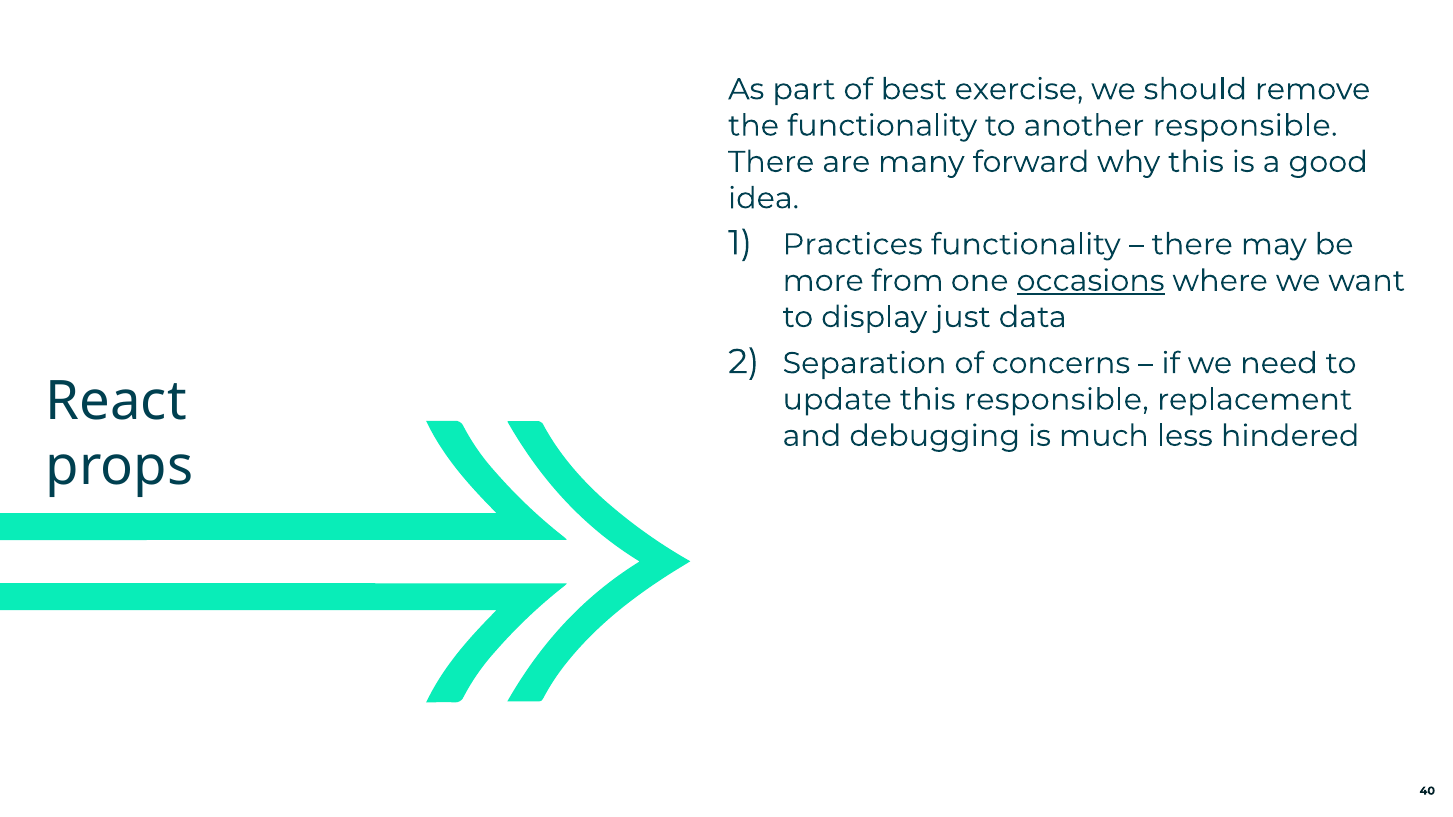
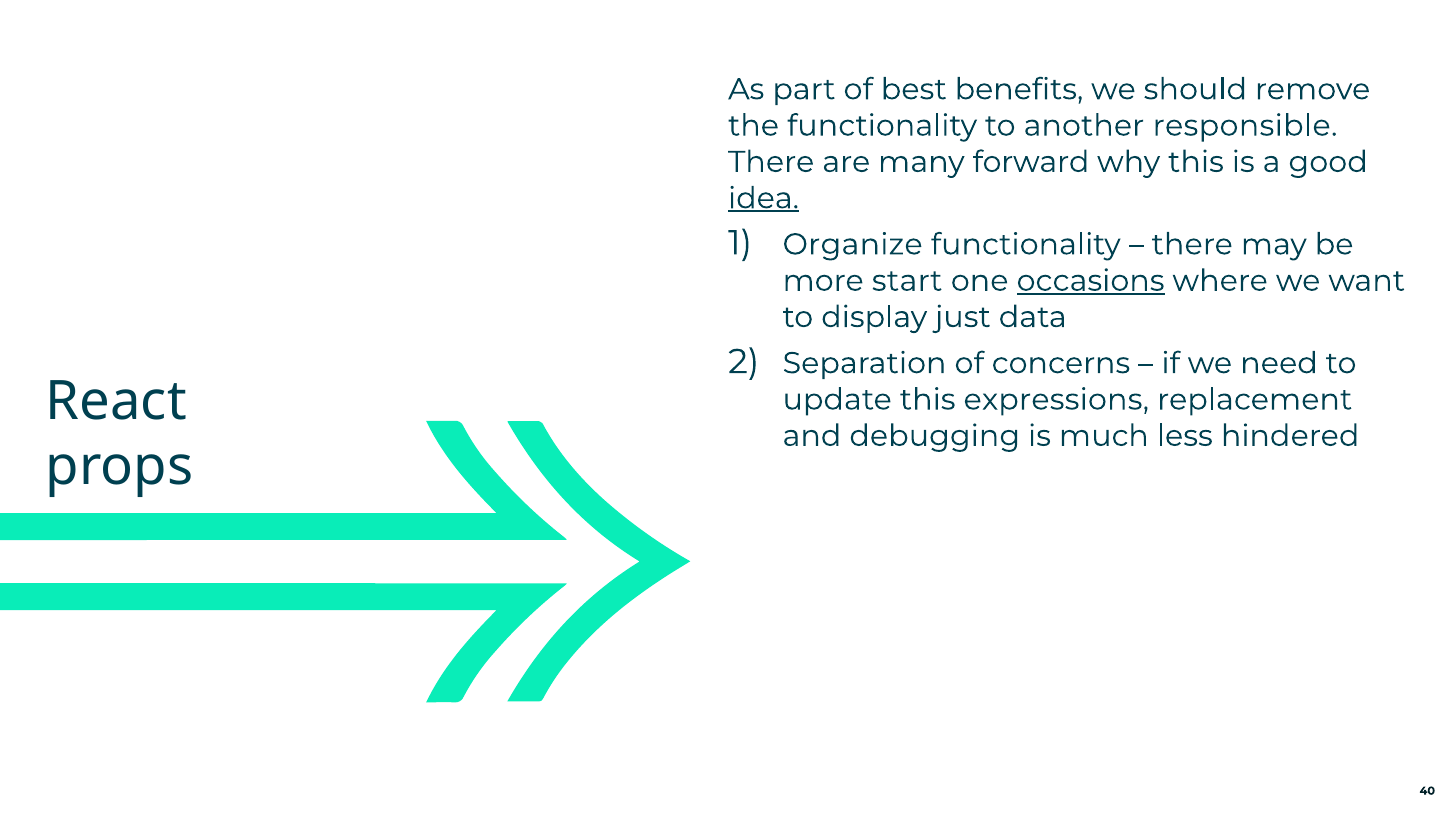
exercise: exercise -> benefits
idea underline: none -> present
Practices: Practices -> Organize
from: from -> start
this responsible: responsible -> expressions
